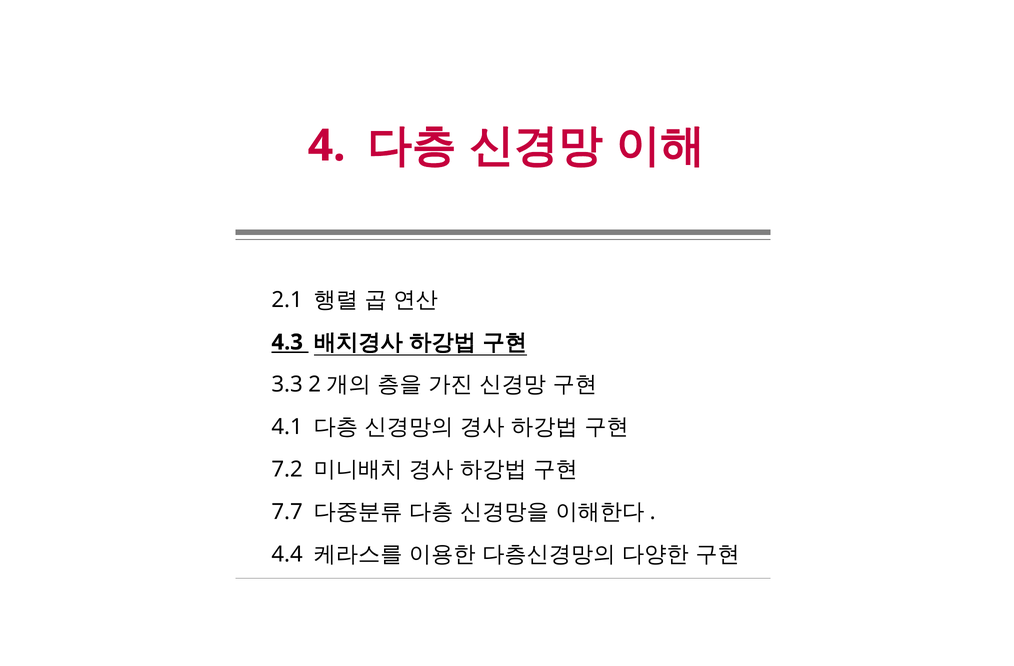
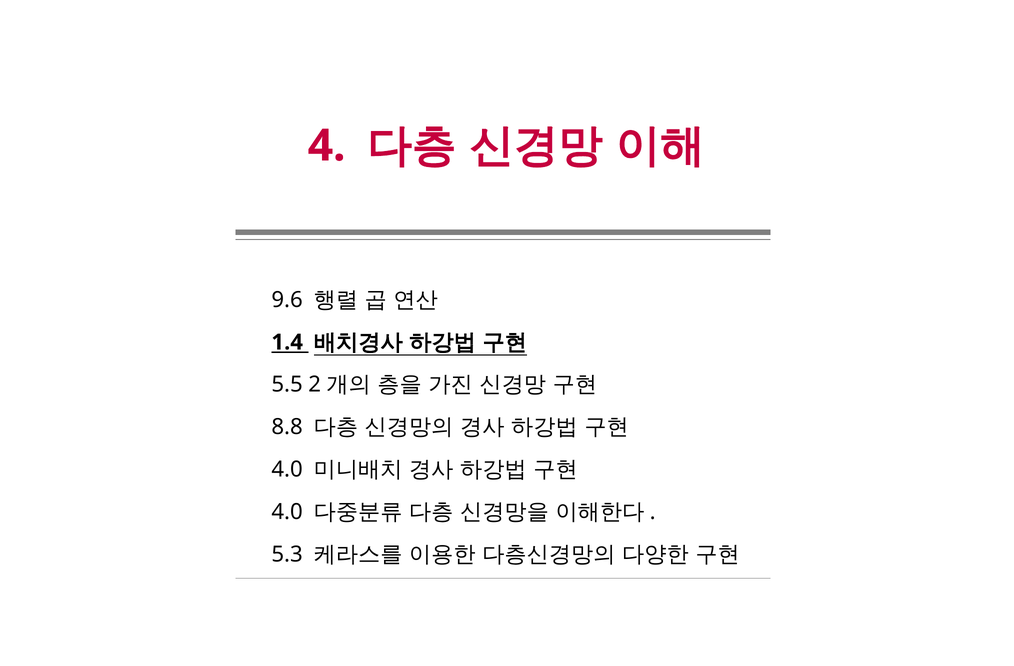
2.1: 2.1 -> 9.6
4.3: 4.3 -> 1.4
3.3: 3.3 -> 5.5
4.1: 4.1 -> 8.8
7.2 at (287, 470): 7.2 -> 4.0
7.7 at (287, 512): 7.7 -> 4.0
4.4: 4.4 -> 5.3
